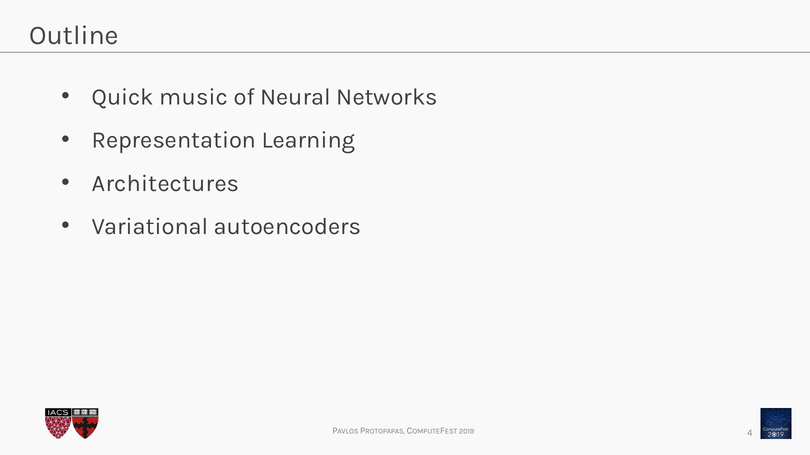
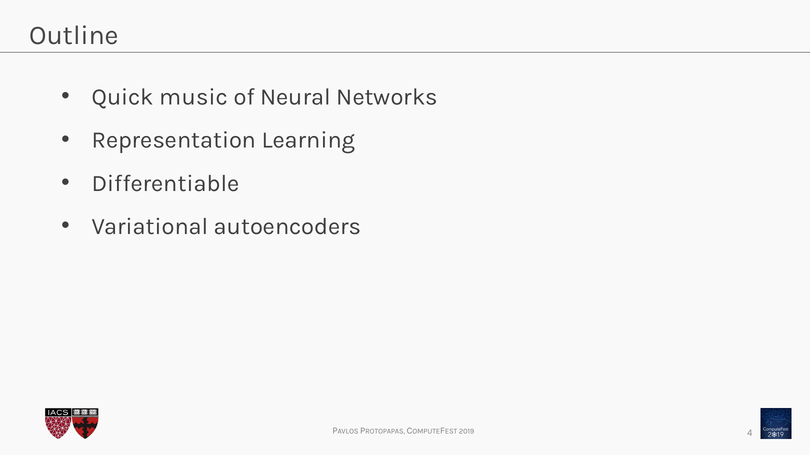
Architectures: Architectures -> Differentiable
